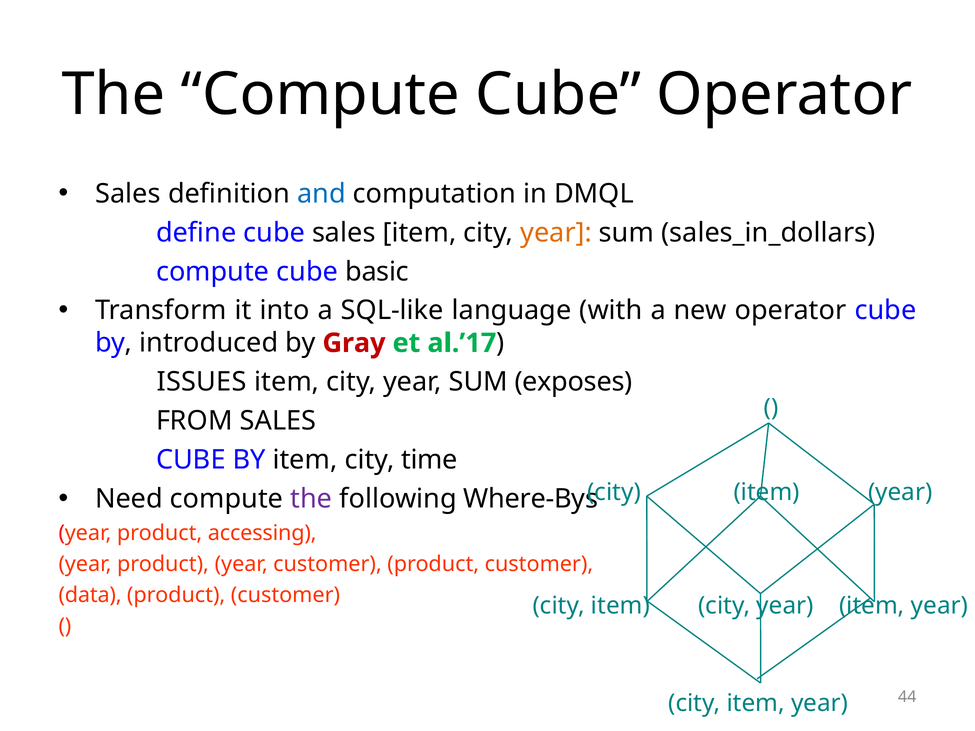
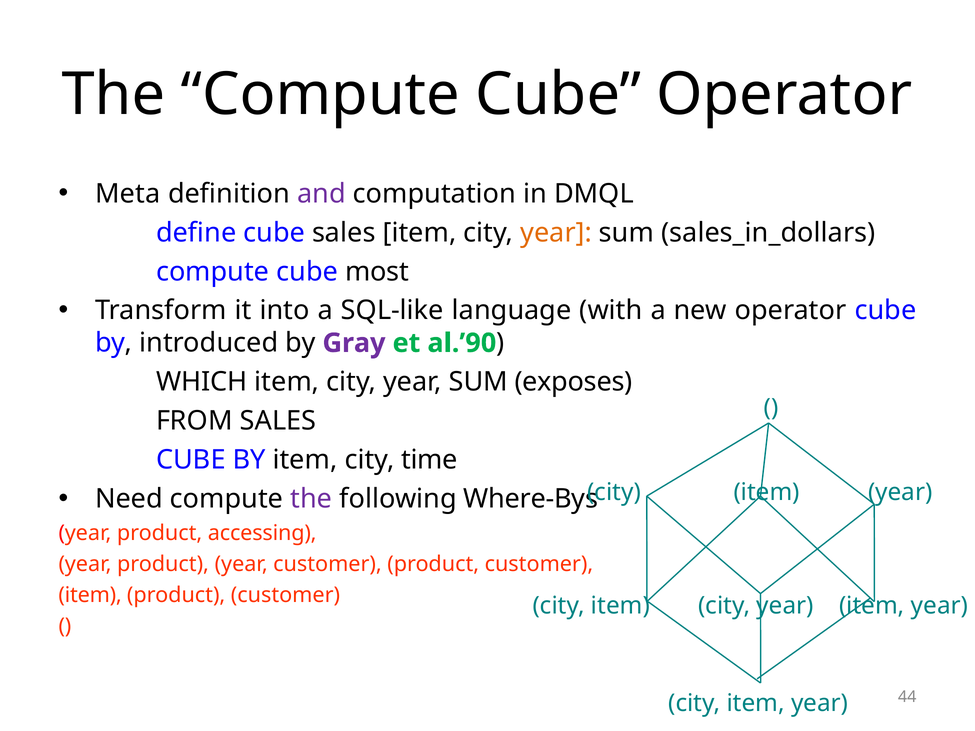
Sales at (128, 194): Sales -> Meta
and colour: blue -> purple
basic: basic -> most
Gray colour: red -> purple
al.’17: al.’17 -> al.’90
ISSUES: ISSUES -> WHICH
data at (90, 595): data -> item
